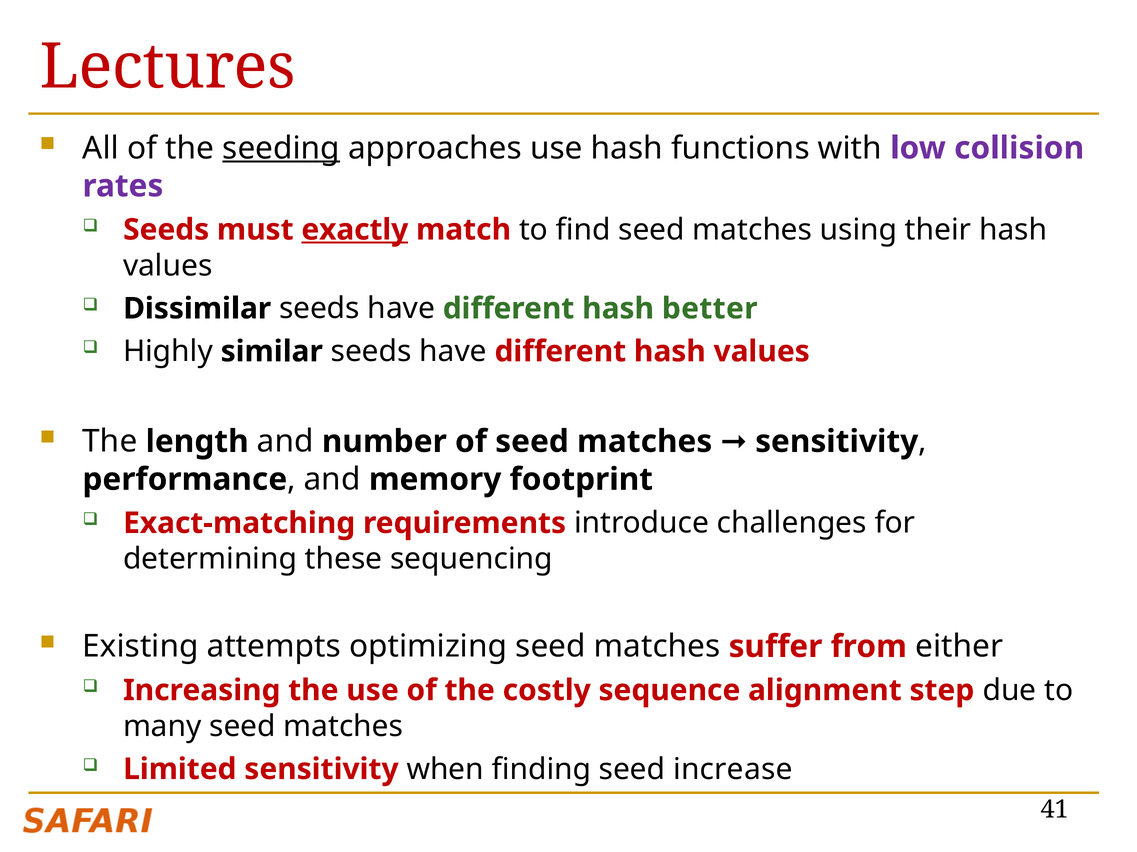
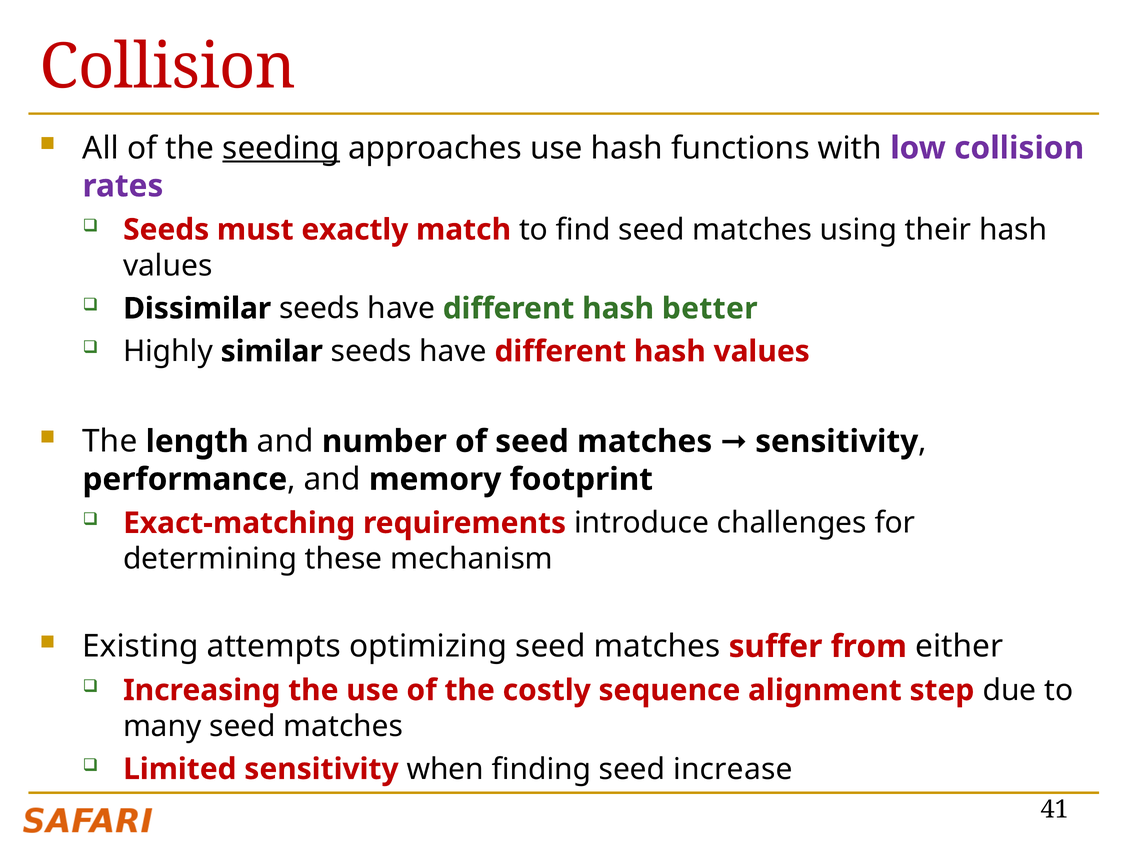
Lectures at (168, 67): Lectures -> Collision
exactly underline: present -> none
sequencing: sequencing -> mechanism
